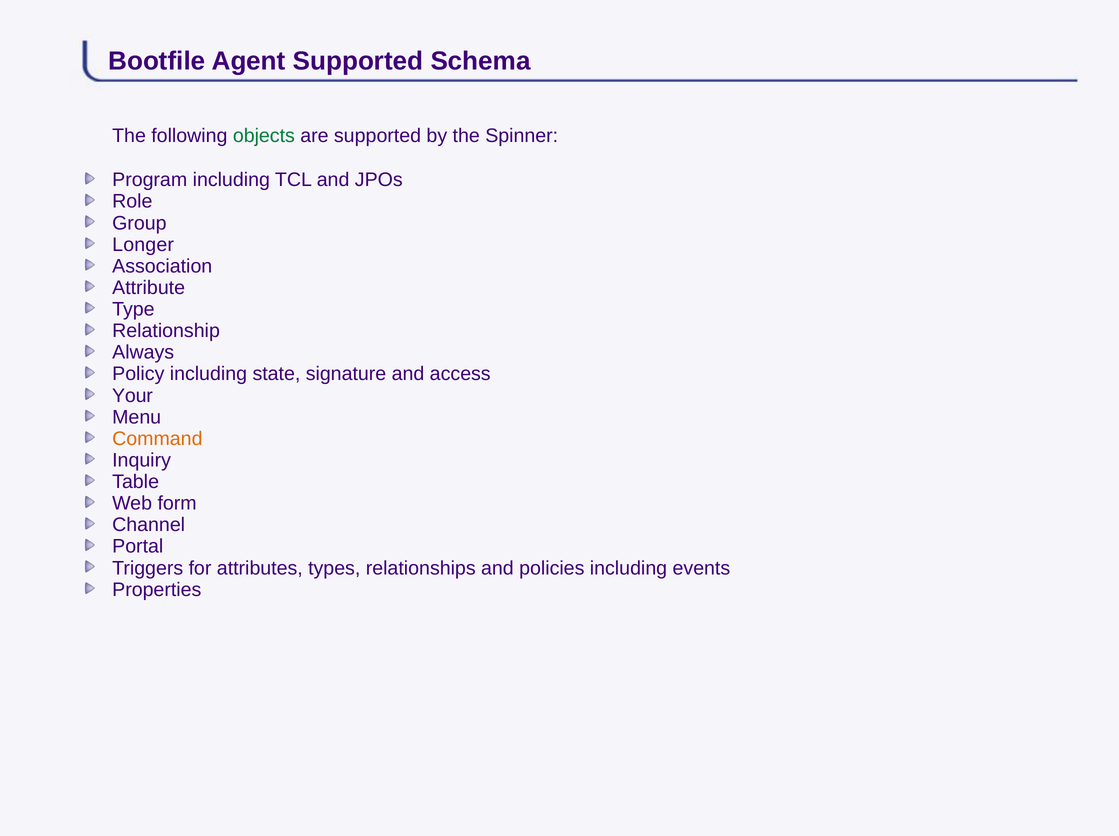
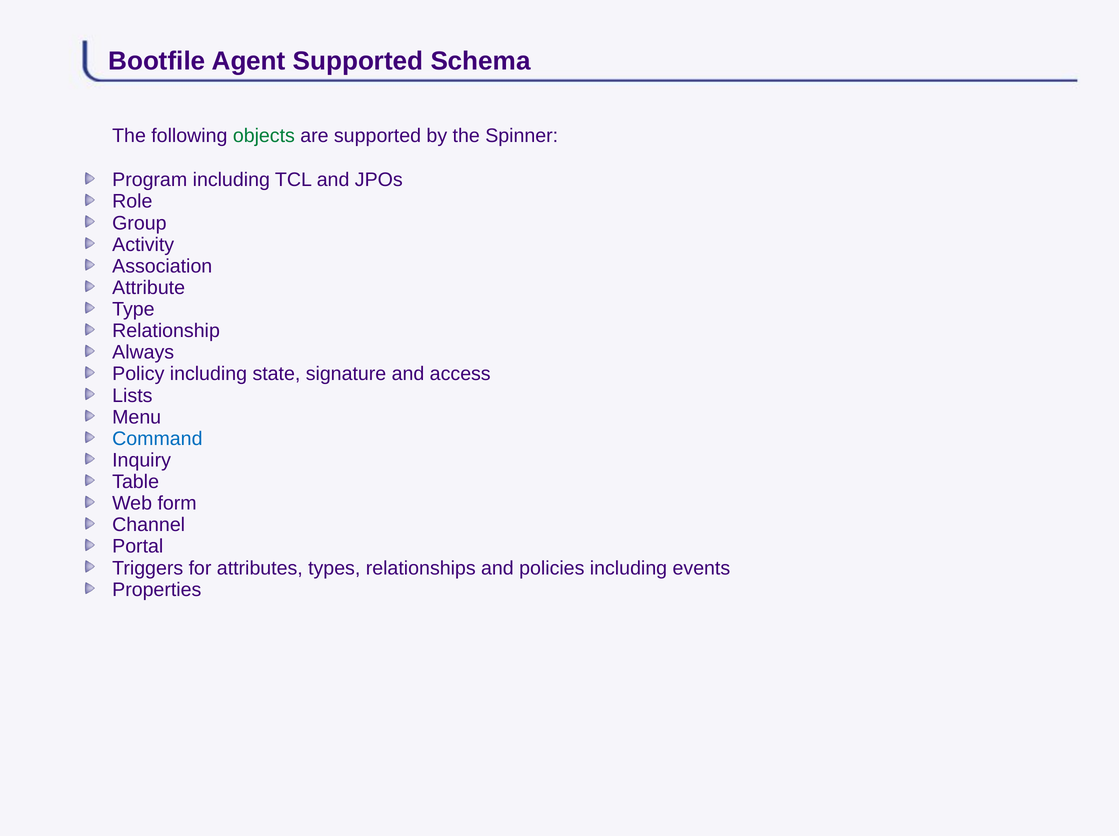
Longer: Longer -> Activity
Your: Your -> Lists
Command colour: orange -> blue
